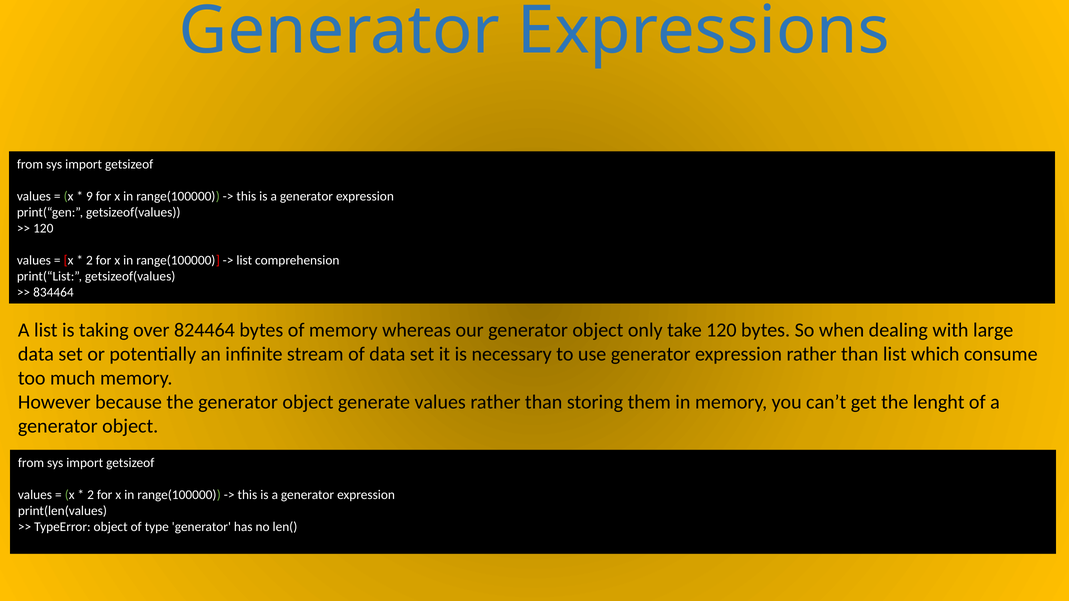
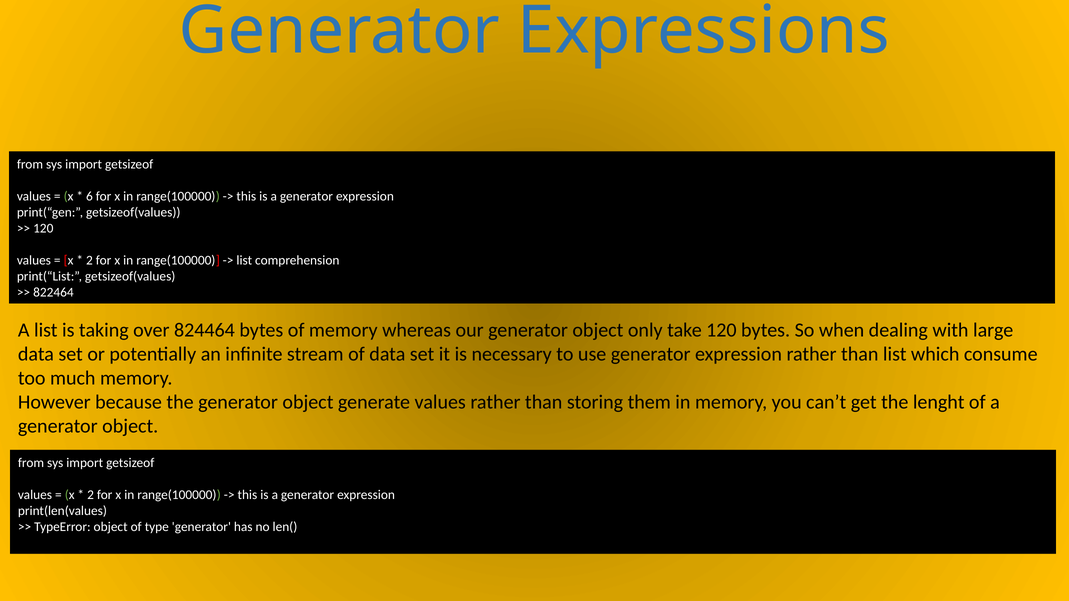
9: 9 -> 6
834464: 834464 -> 822464
